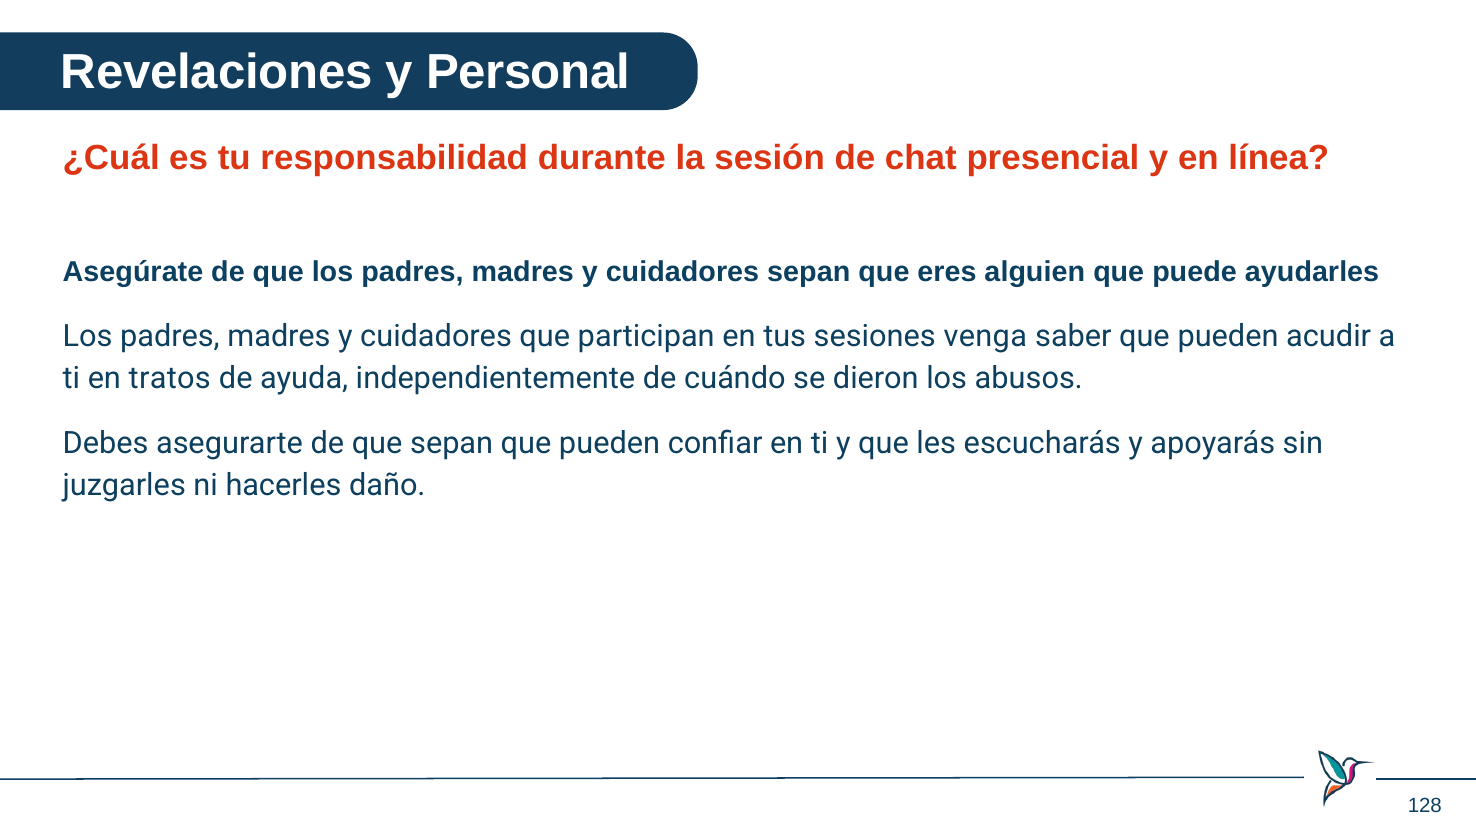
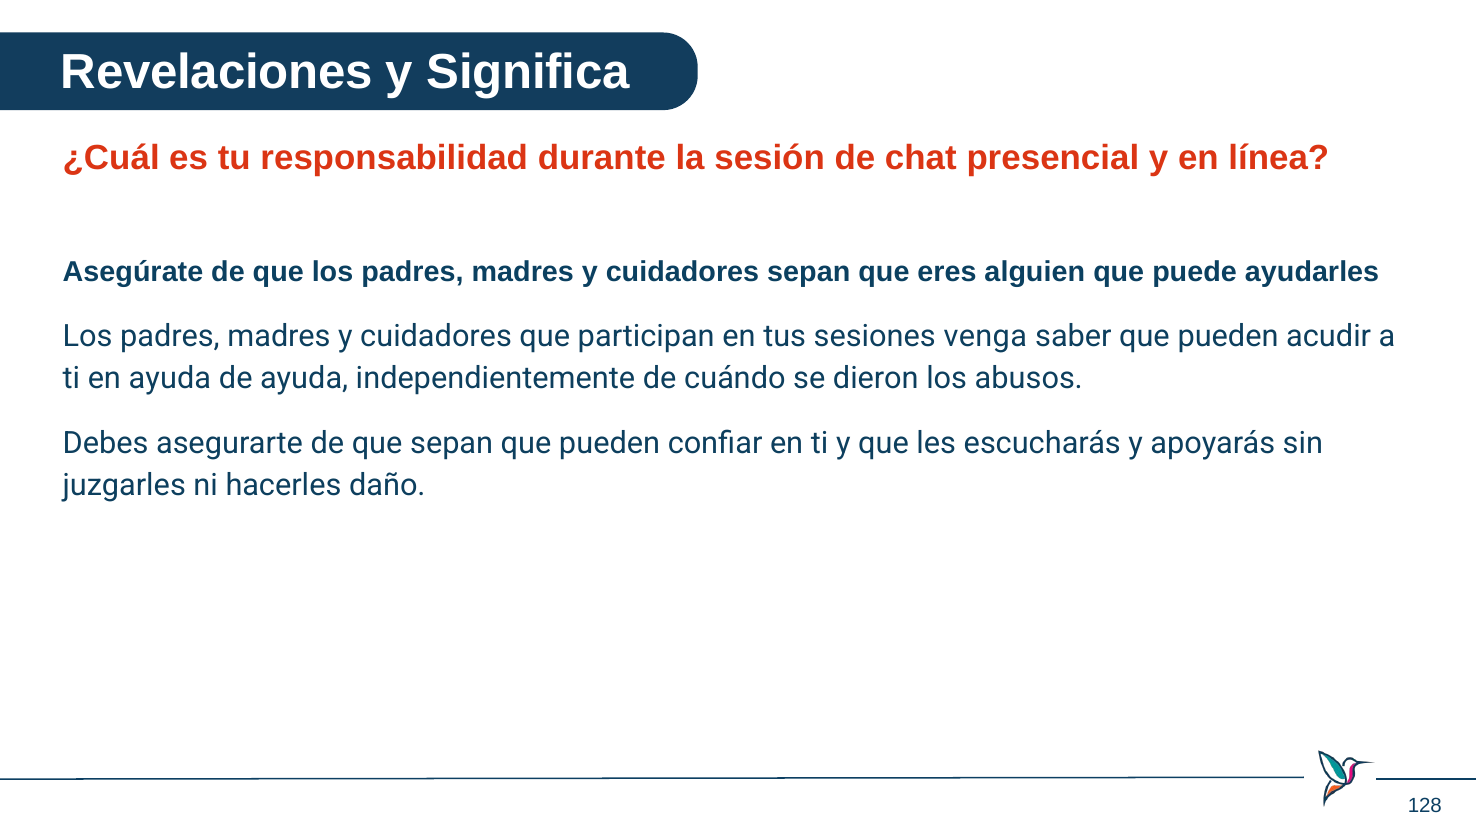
Personal: Personal -> Significa
en tratos: tratos -> ayuda
